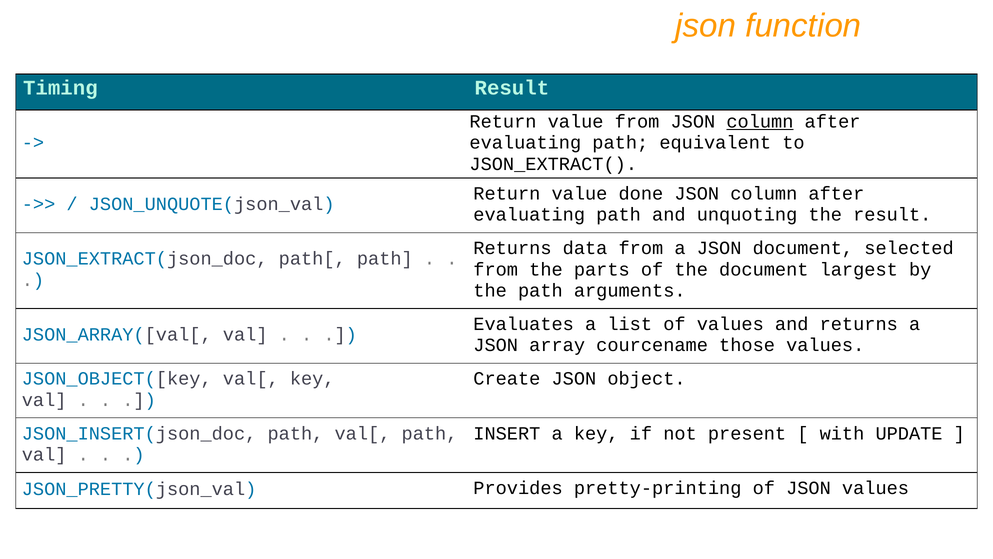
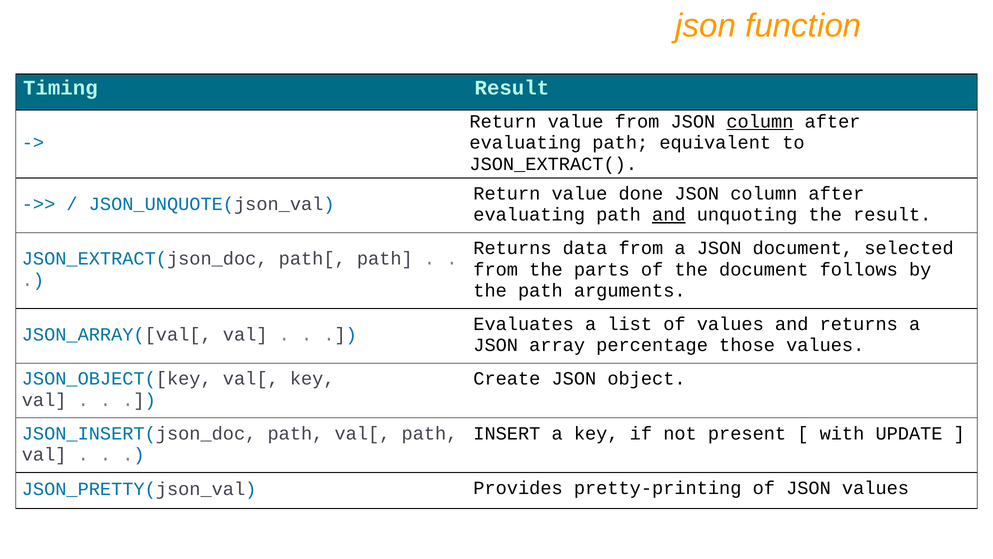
and at (669, 215) underline: none -> present
largest: largest -> follows
courcename: courcename -> percentage
